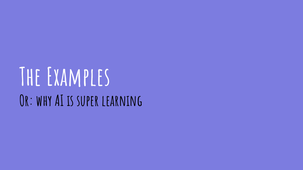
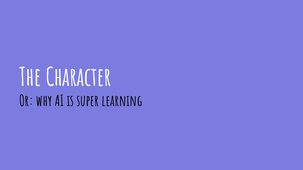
Examples: Examples -> Character
